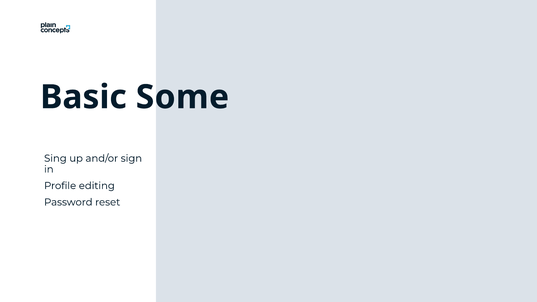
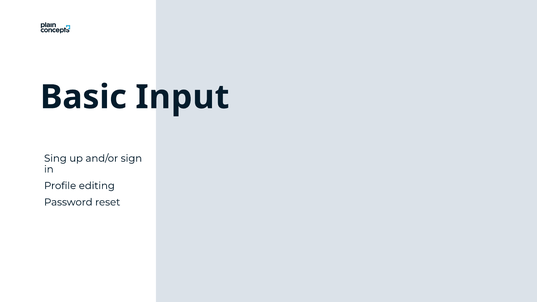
Some: Some -> Input
